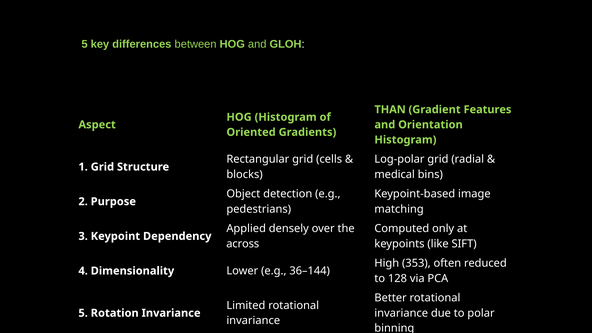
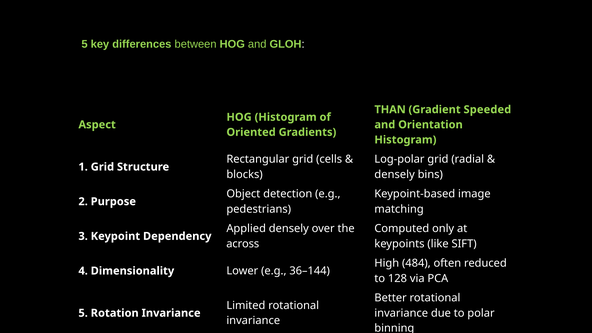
Features: Features -> Speeded
medical at (395, 174): medical -> densely
353: 353 -> 484
